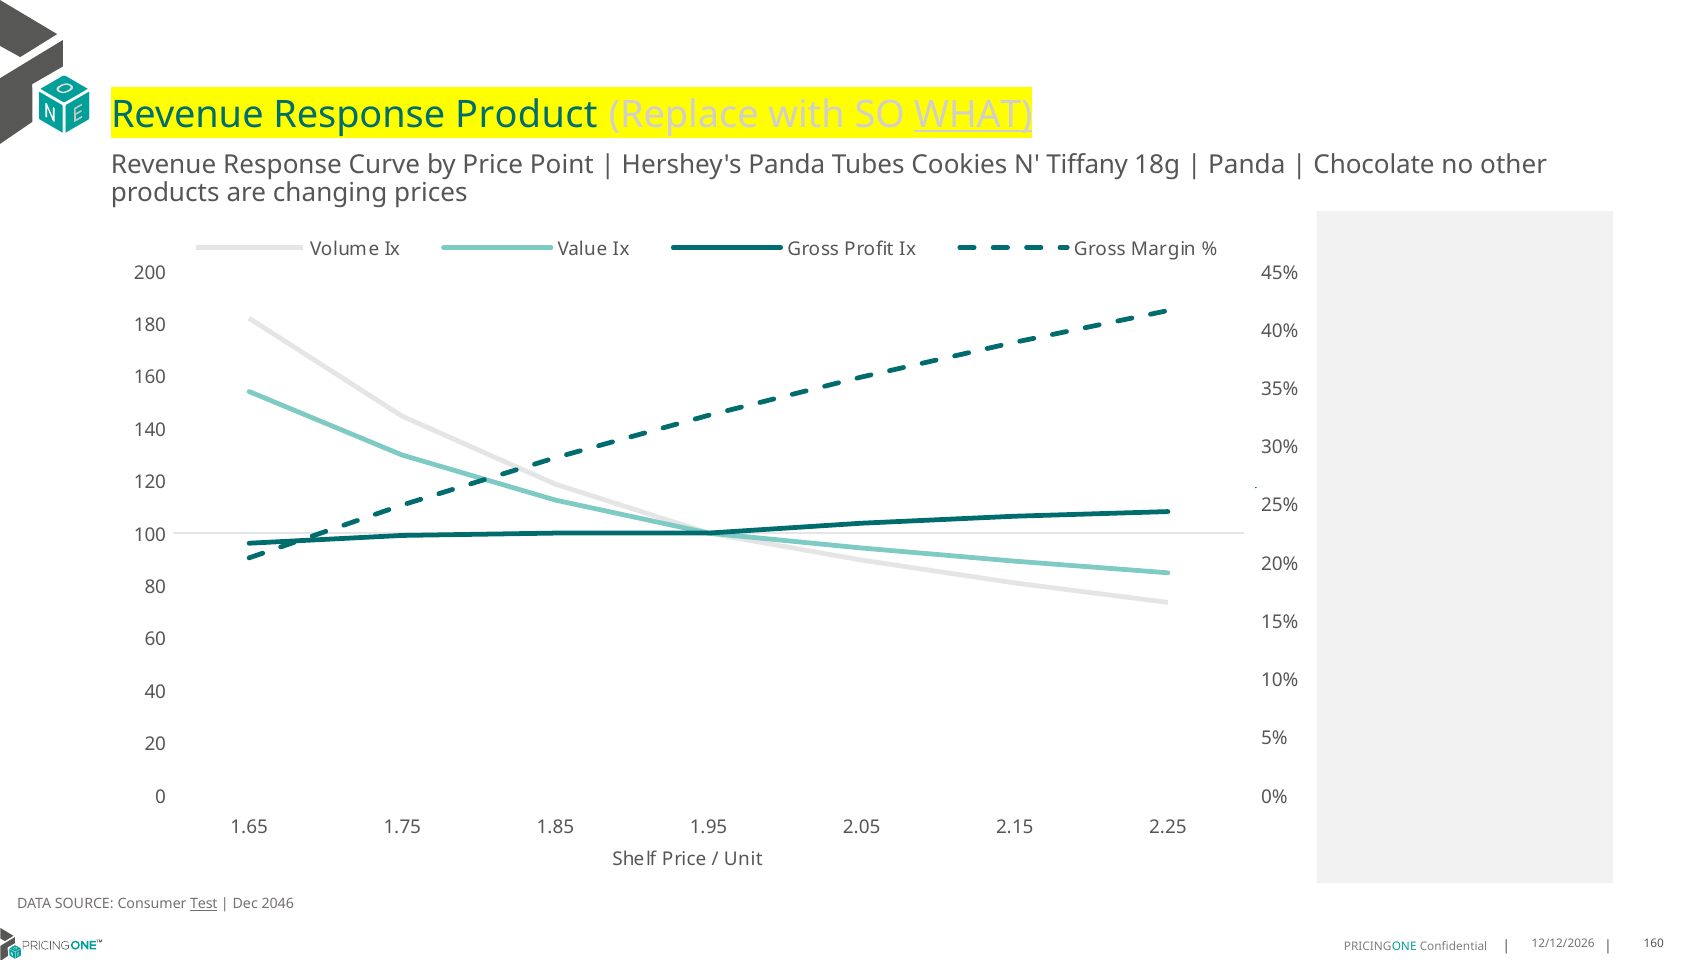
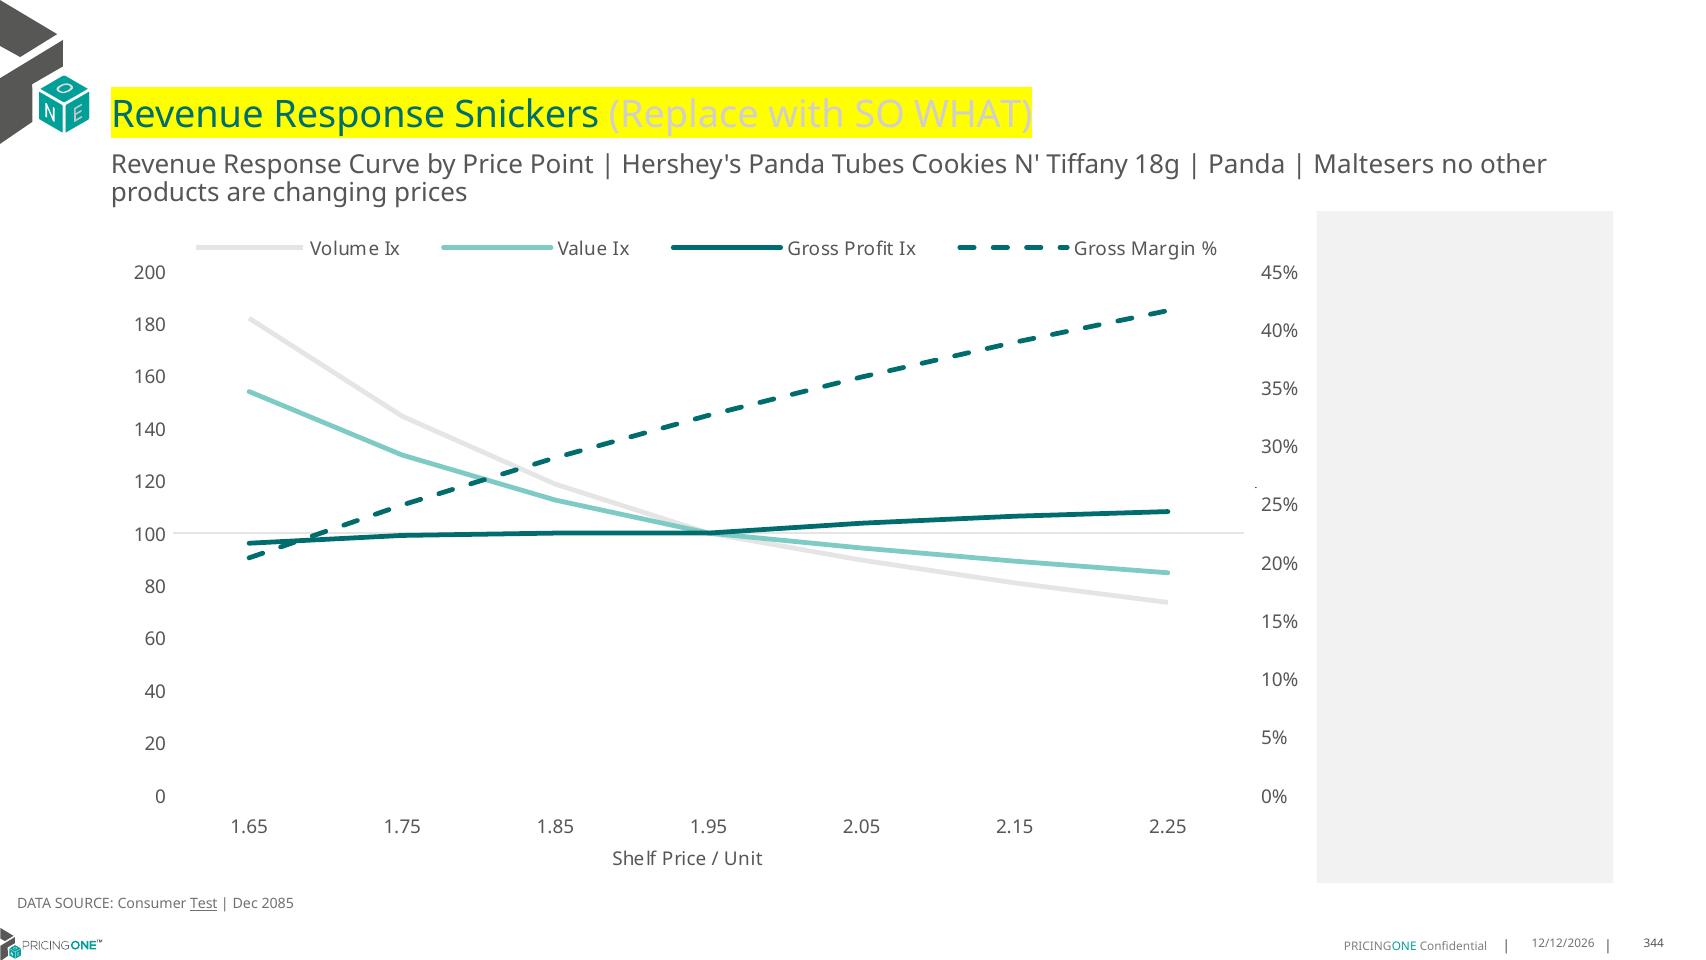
Product: Product -> Snickers
WHAT underline: present -> none
Chocolate: Chocolate -> Maltesers
2046: 2046 -> 2085
160 at (1654, 944): 160 -> 344
